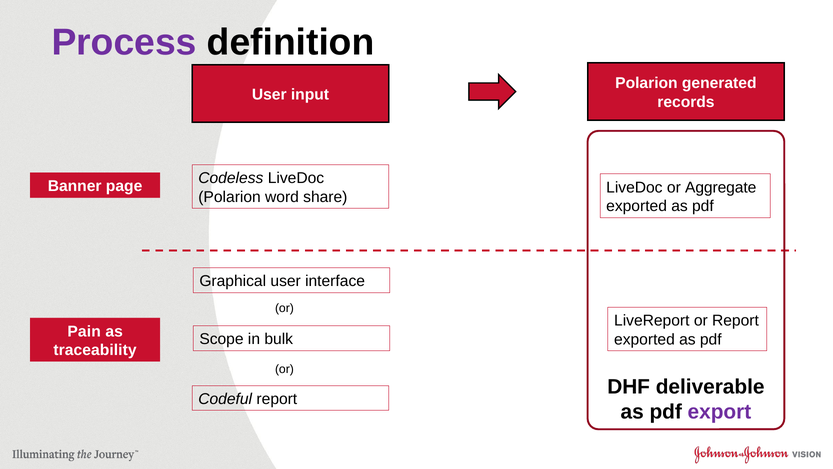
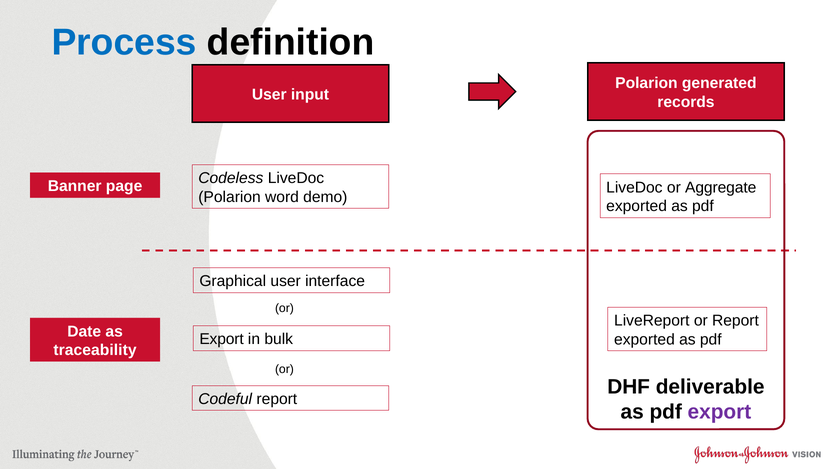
Process colour: purple -> blue
share: share -> demo
Pain: Pain -> Date
Scope at (221, 339): Scope -> Export
